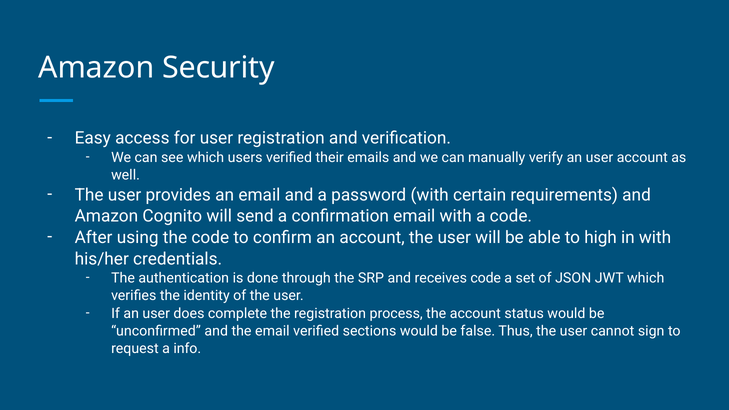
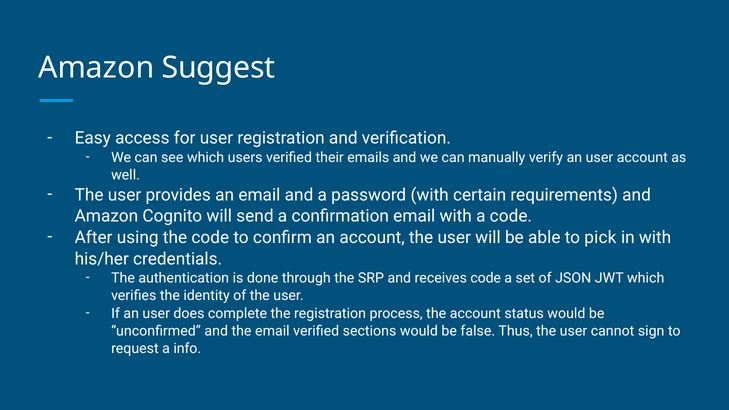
Security: Security -> Suggest
high: high -> pick
